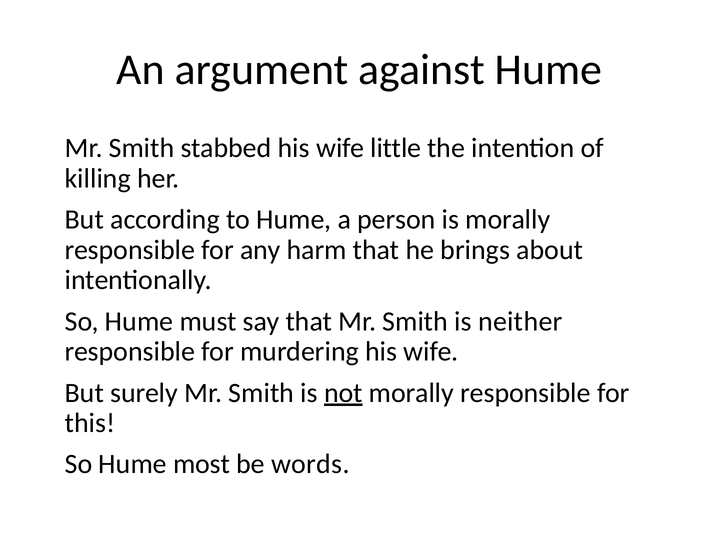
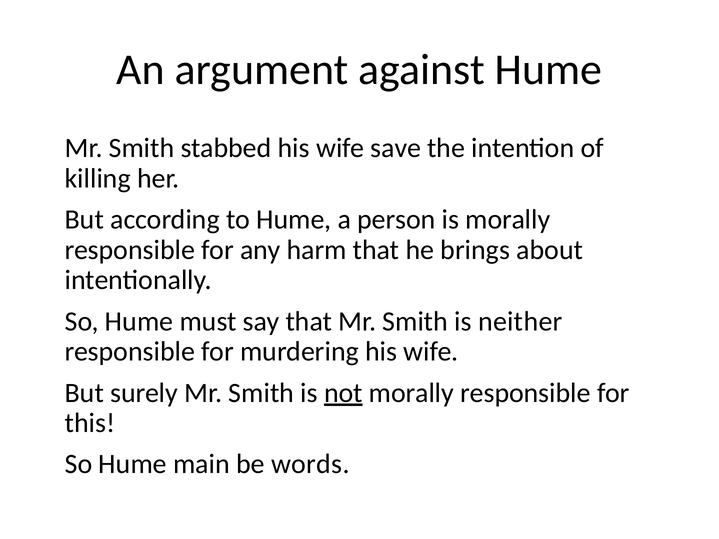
little: little -> save
most: most -> main
